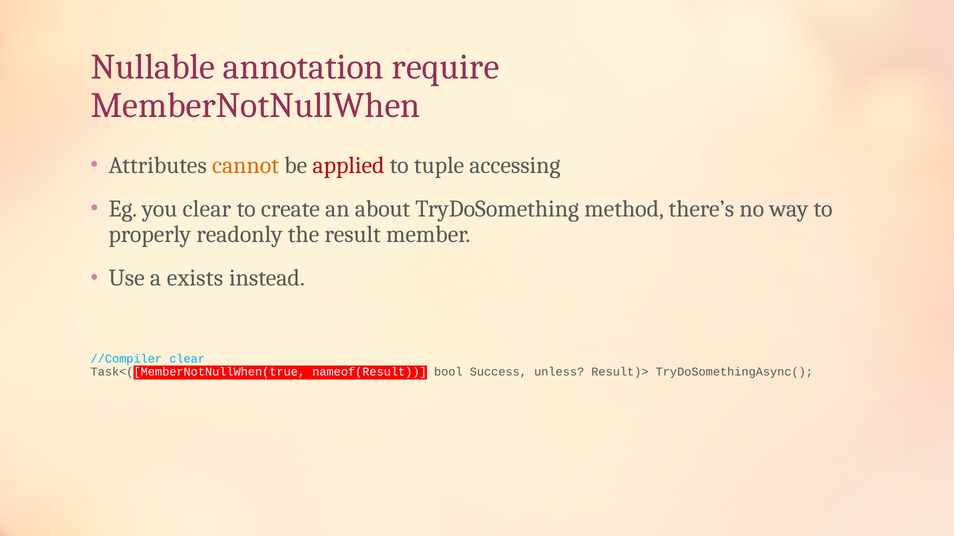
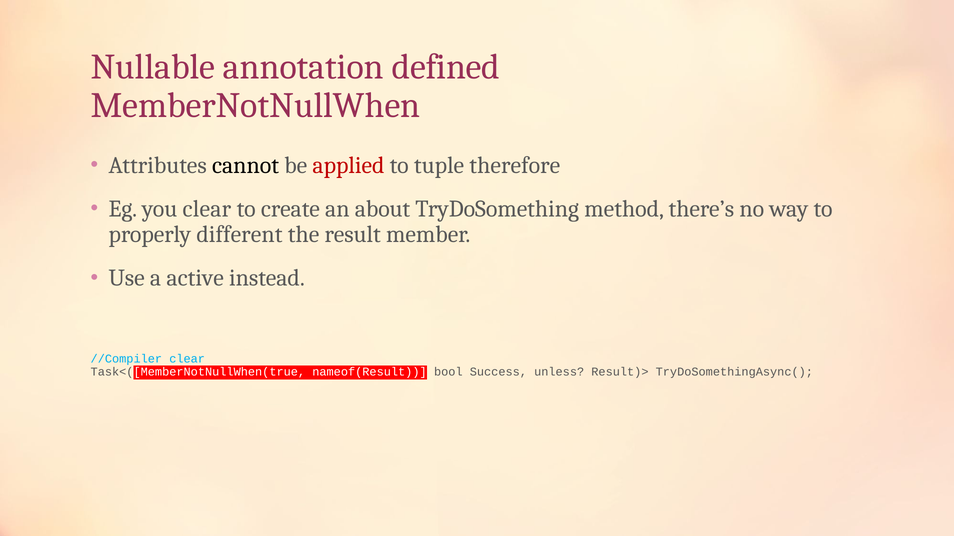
require: require -> defined
cannot colour: orange -> black
accessing: accessing -> therefore
readonly: readonly -> different
exists: exists -> active
